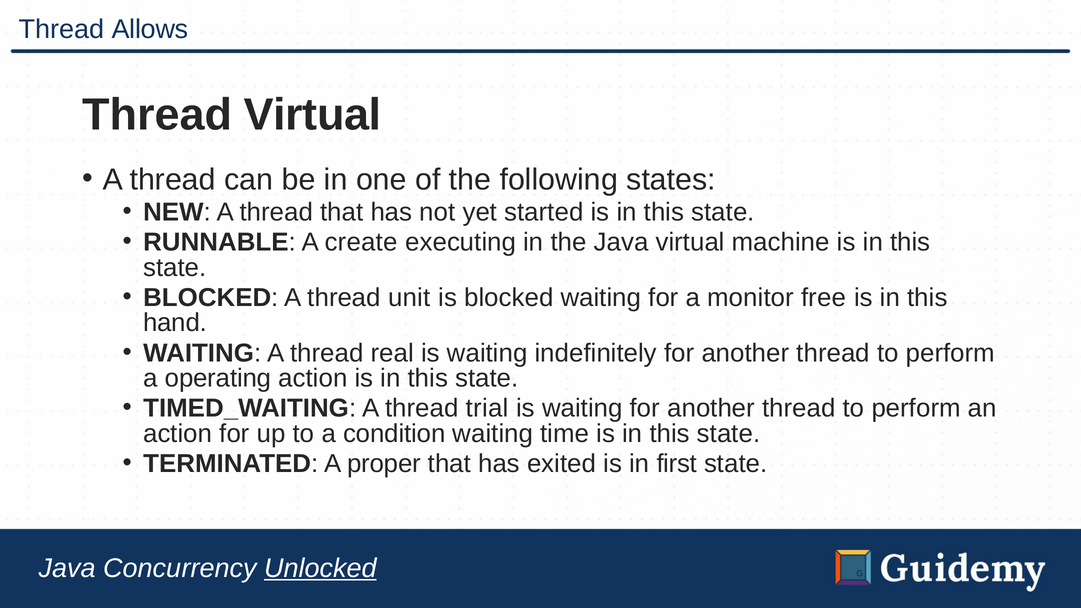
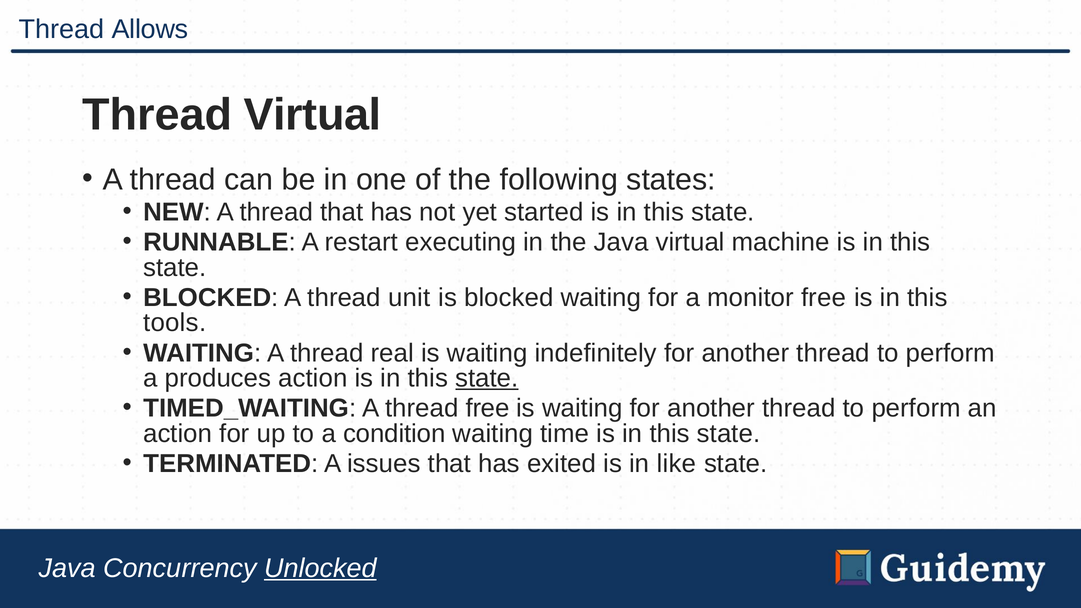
create: create -> restart
hand: hand -> tools
operating: operating -> produces
state at (487, 378) underline: none -> present
thread trial: trial -> free
proper: proper -> issues
first: first -> like
